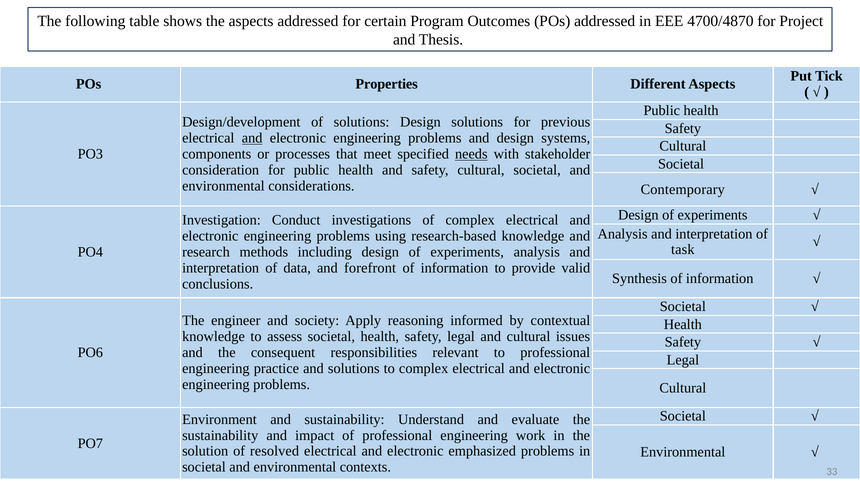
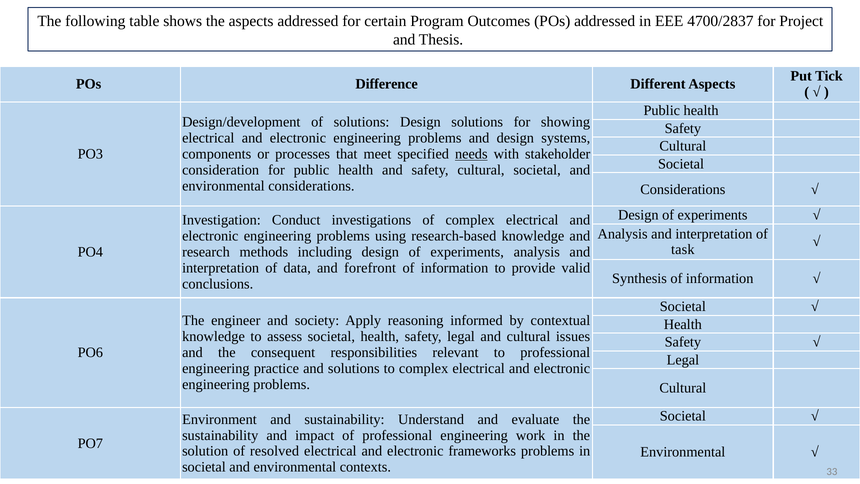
4700/4870: 4700/4870 -> 4700/2837
Properties: Properties -> Difference
previous: previous -> showing
and at (252, 138) underline: present -> none
Contemporary at (683, 189): Contemporary -> Considerations
emphasized: emphasized -> frameworks
